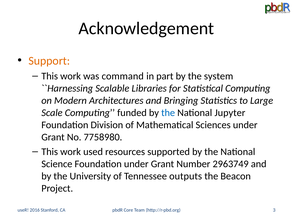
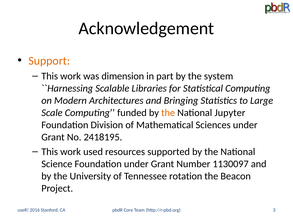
command: command -> dimension
the at (168, 113) colour: blue -> orange
7758980: 7758980 -> 2418195
2963749: 2963749 -> 1130097
outputs: outputs -> rotation
